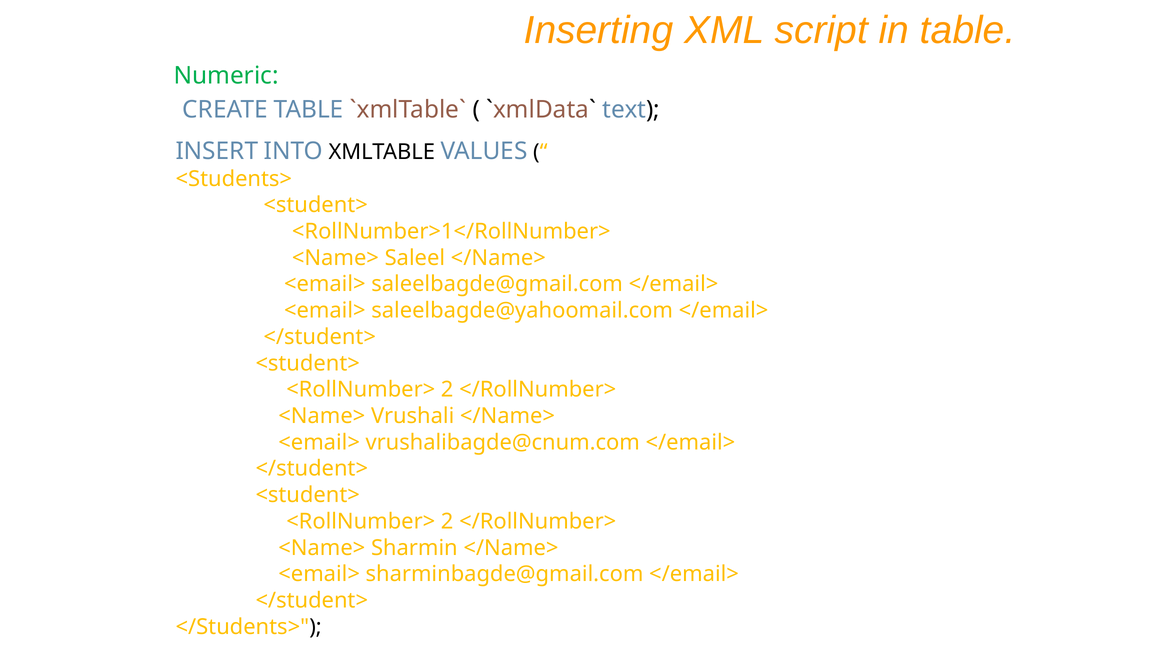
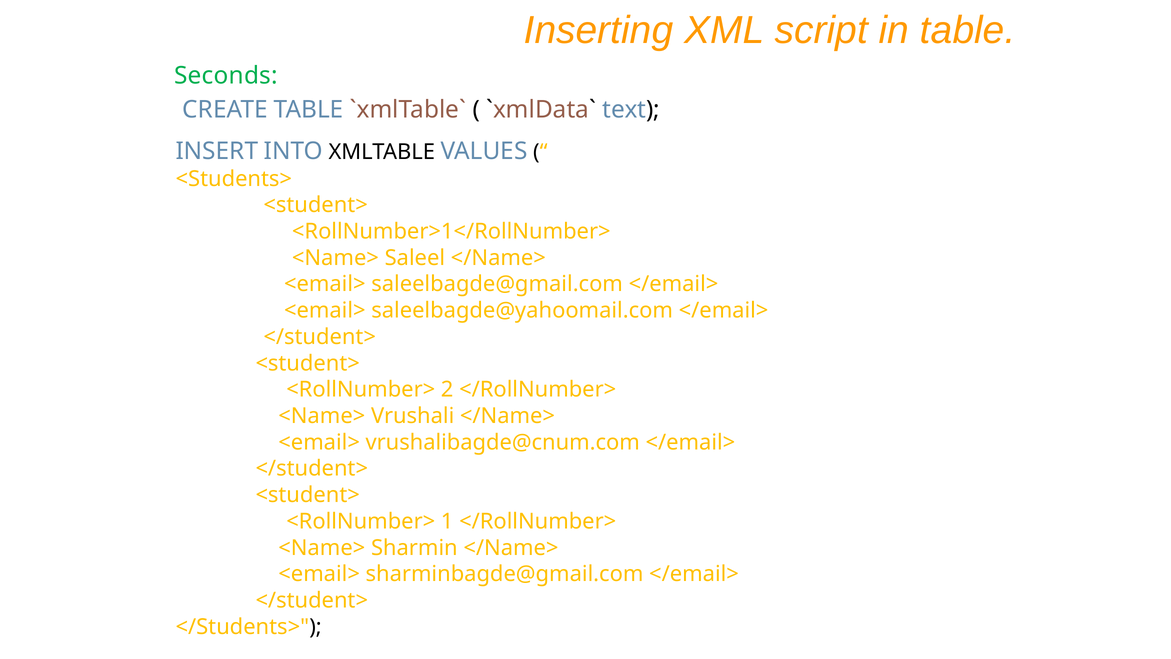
Numeric: Numeric -> Seconds
2 at (447, 521): 2 -> 1
